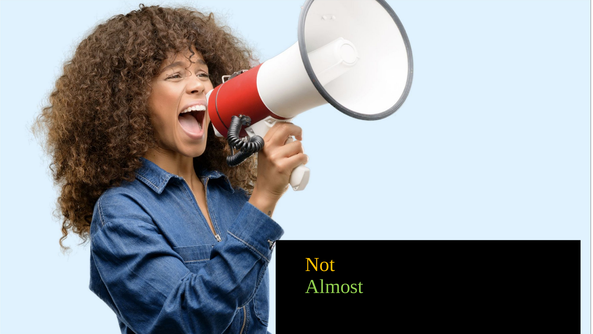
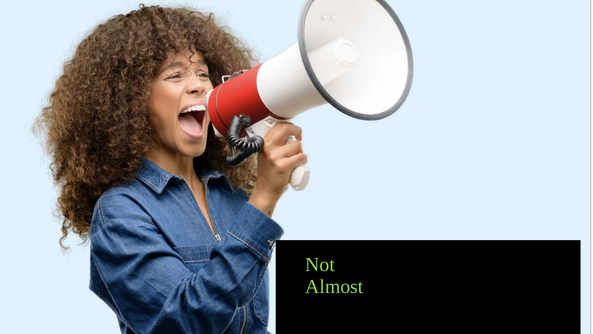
Not colour: yellow -> light green
